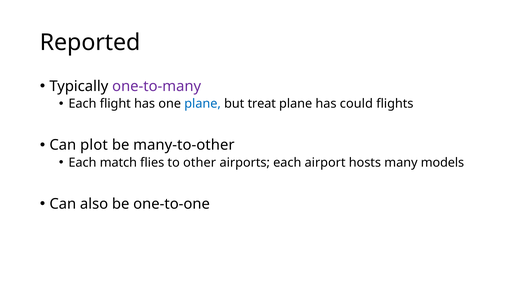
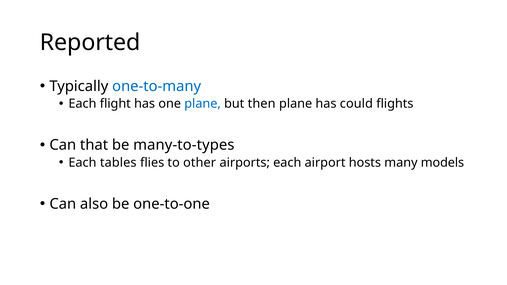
one-to-many colour: purple -> blue
treat: treat -> then
plot: plot -> that
many-to-other: many-to-other -> many-to-types
match: match -> tables
